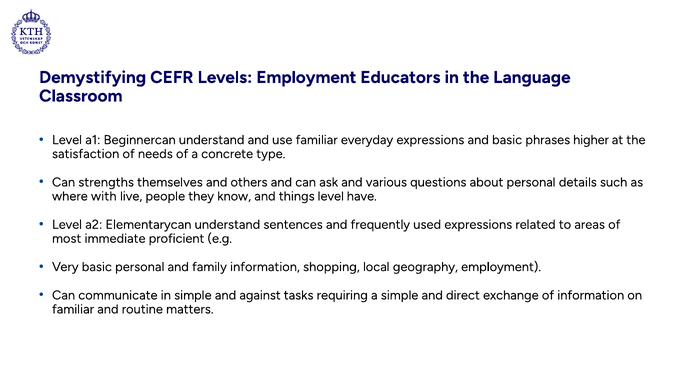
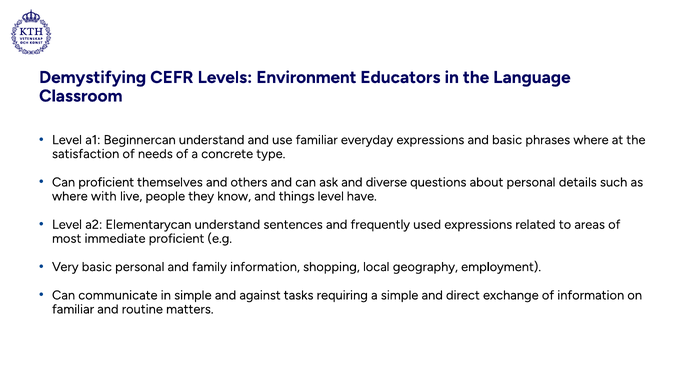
Levels Employment: Employment -> Environment
phrases higher: higher -> where
Can strengths: strengths -> proficient
various: various -> diverse
